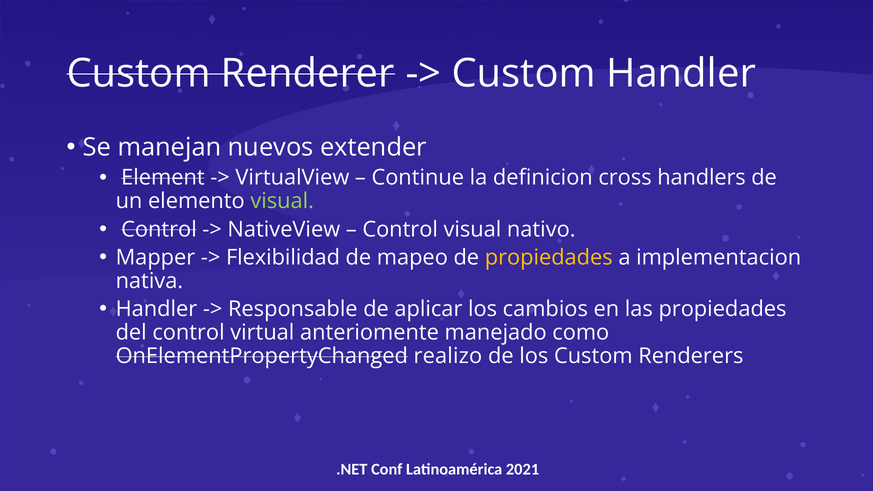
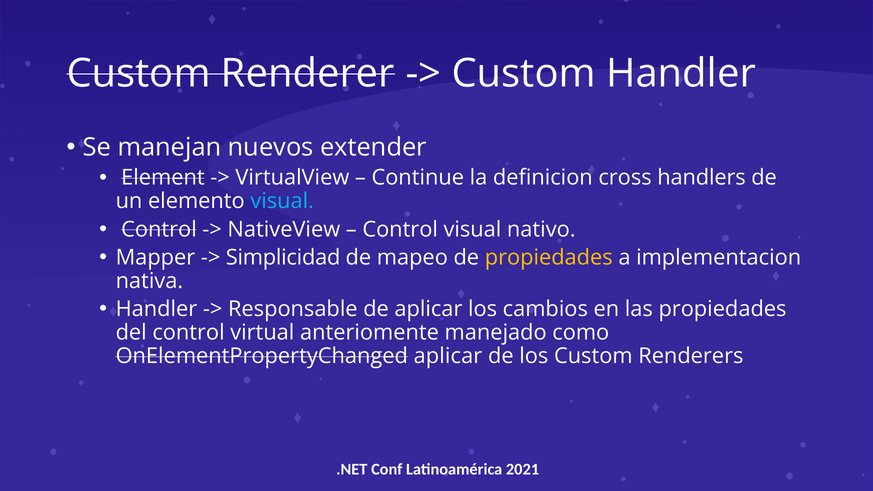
visual at (282, 201) colour: light green -> light blue
Flexibilidad: Flexibilidad -> Simplicidad
OnElementPropertyChanged realizo: realizo -> aplicar
